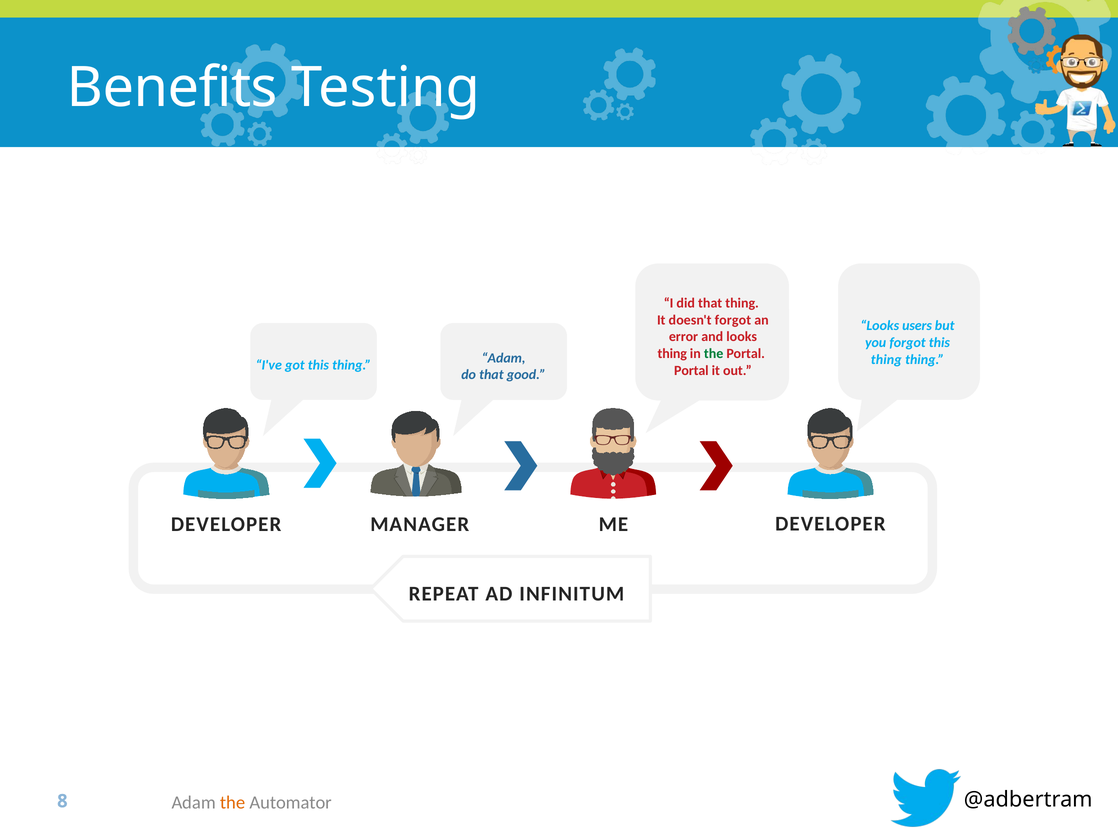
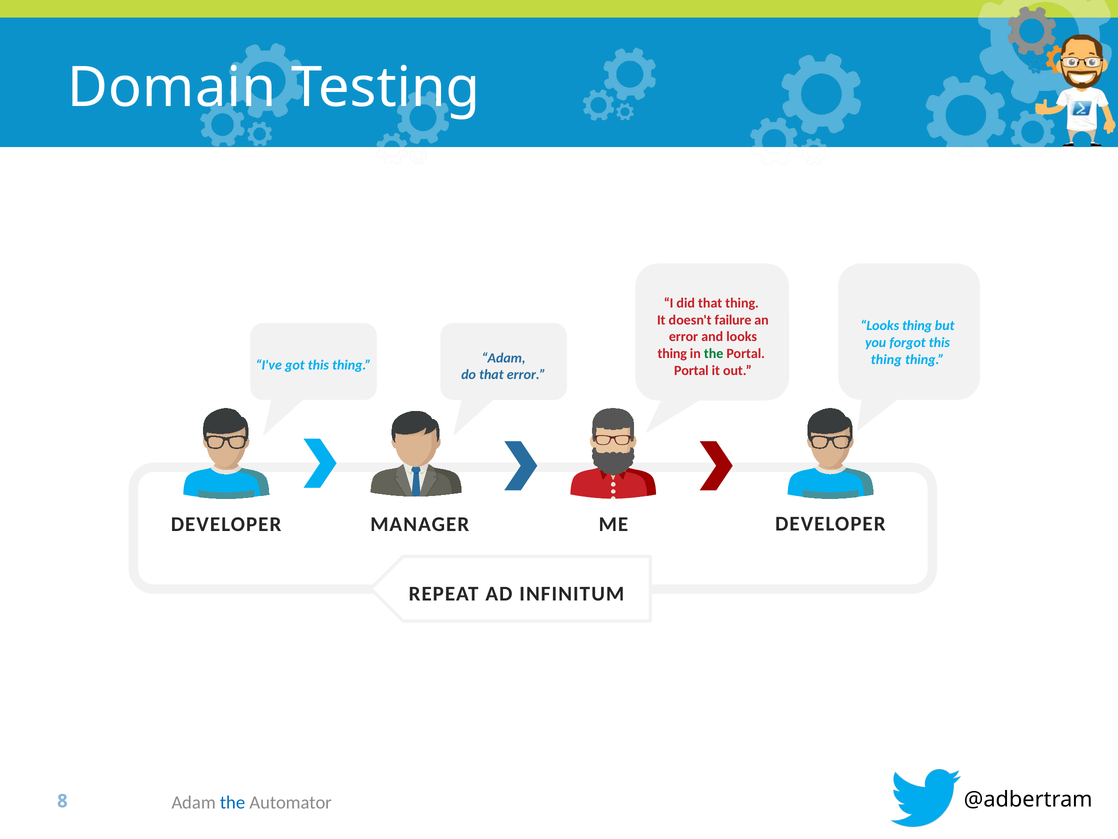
Benefits: Benefits -> Domain
doesn't forgot: forgot -> failure
users at (917, 326): users -> thing
that good: good -> error
the at (233, 802) colour: orange -> blue
